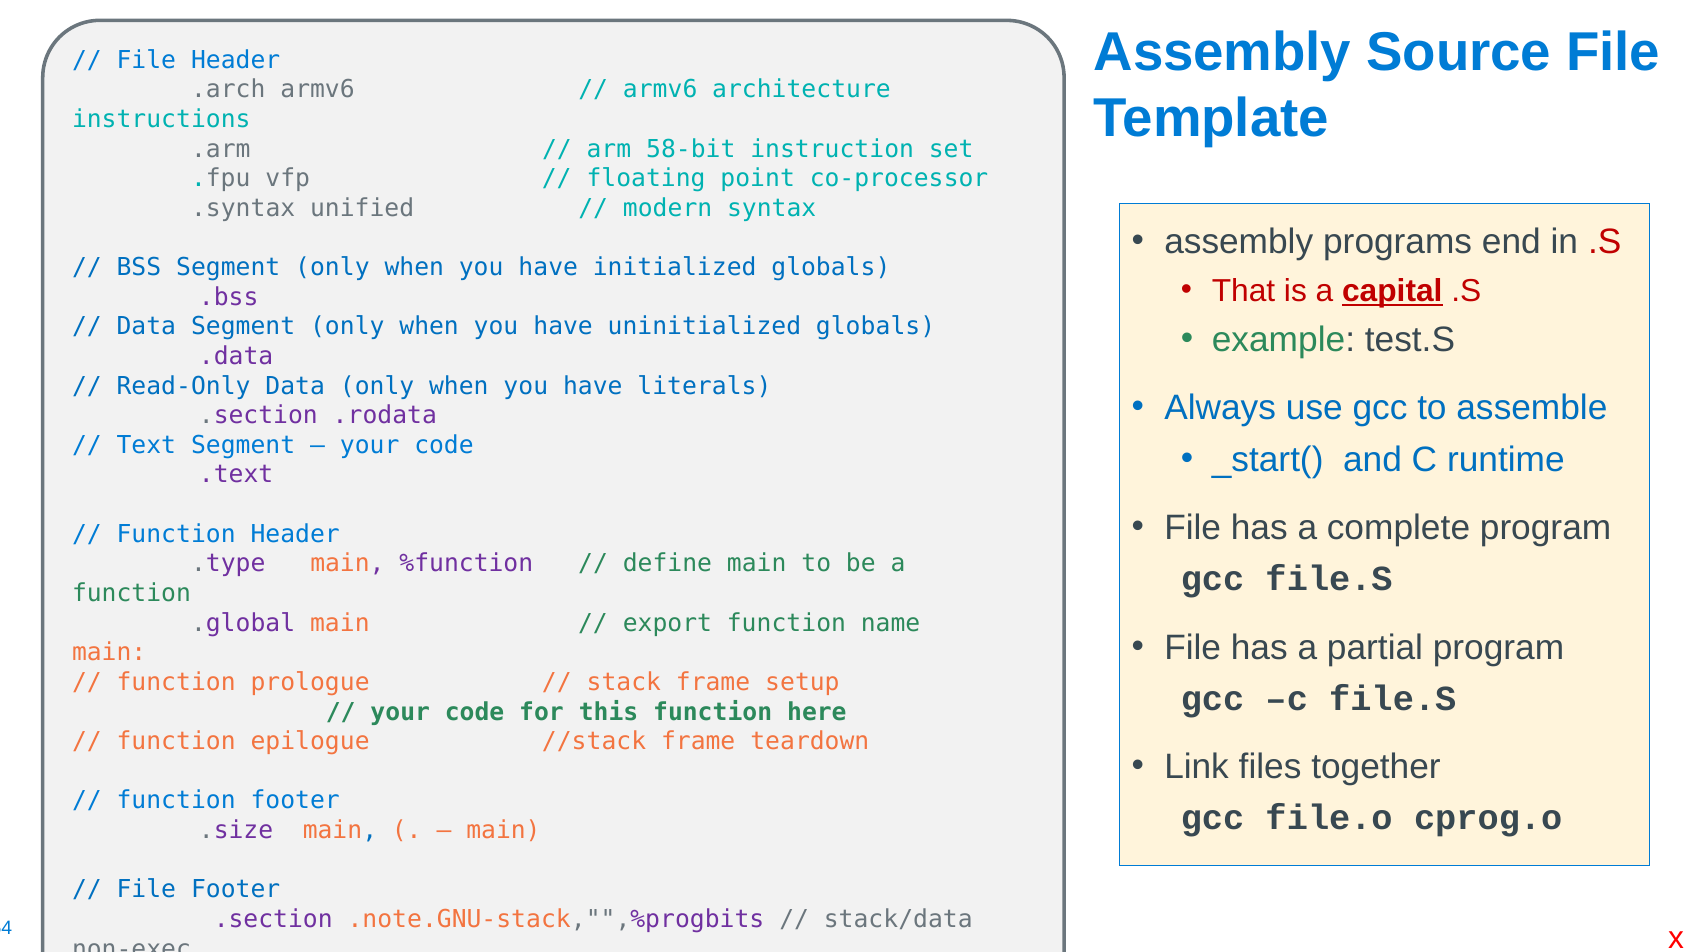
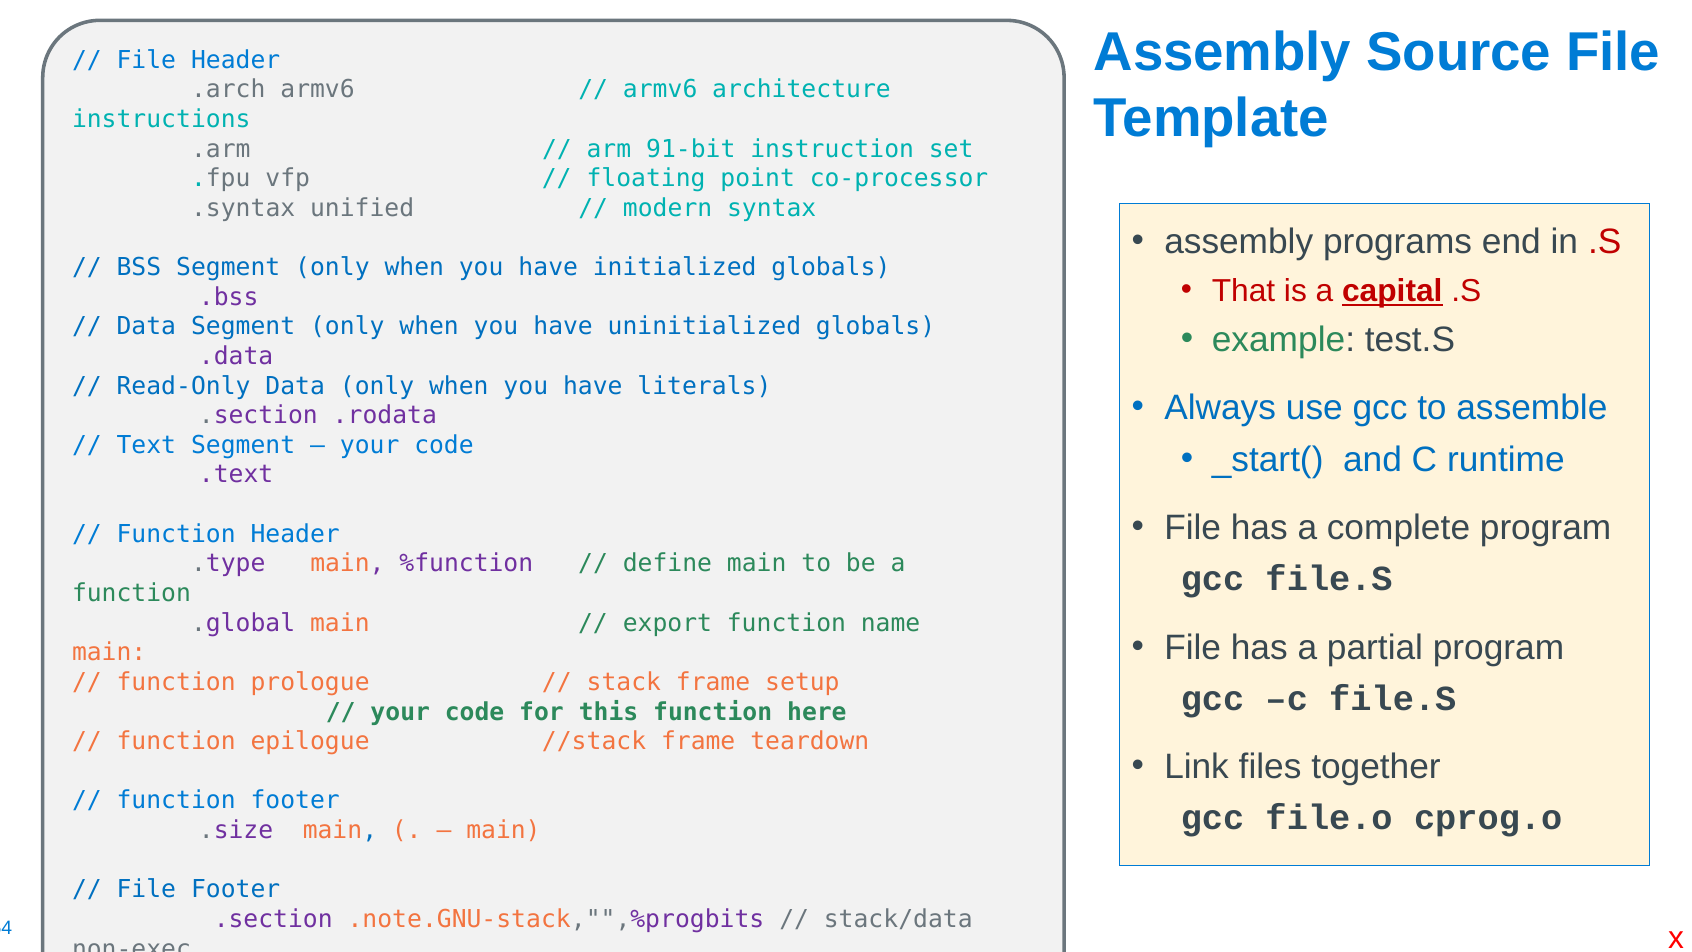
58-bit: 58-bit -> 91-bit
